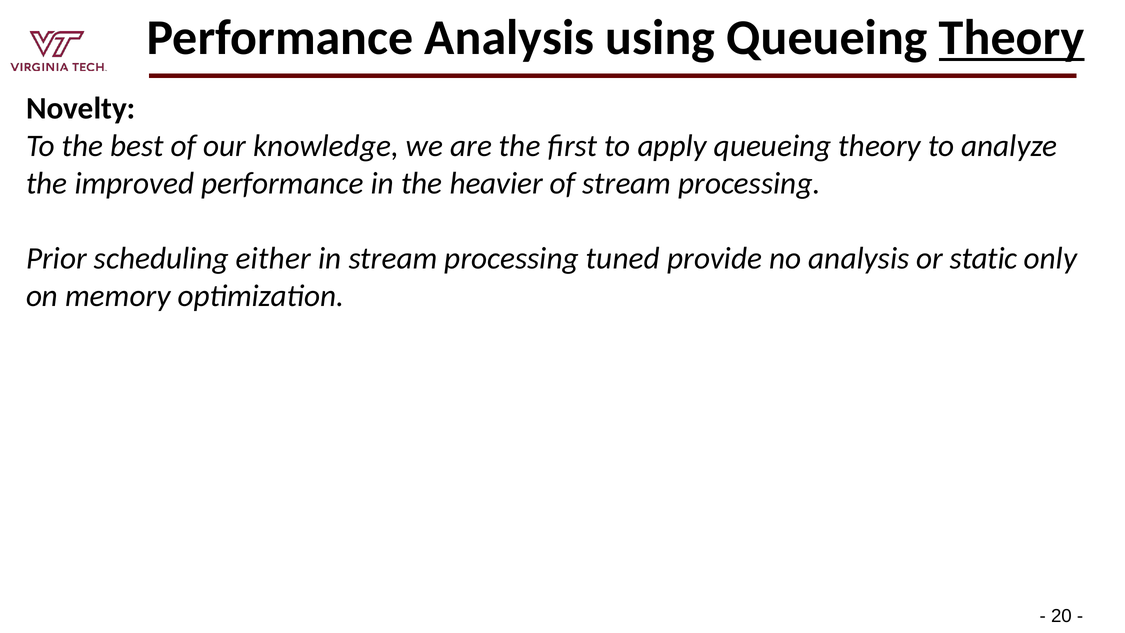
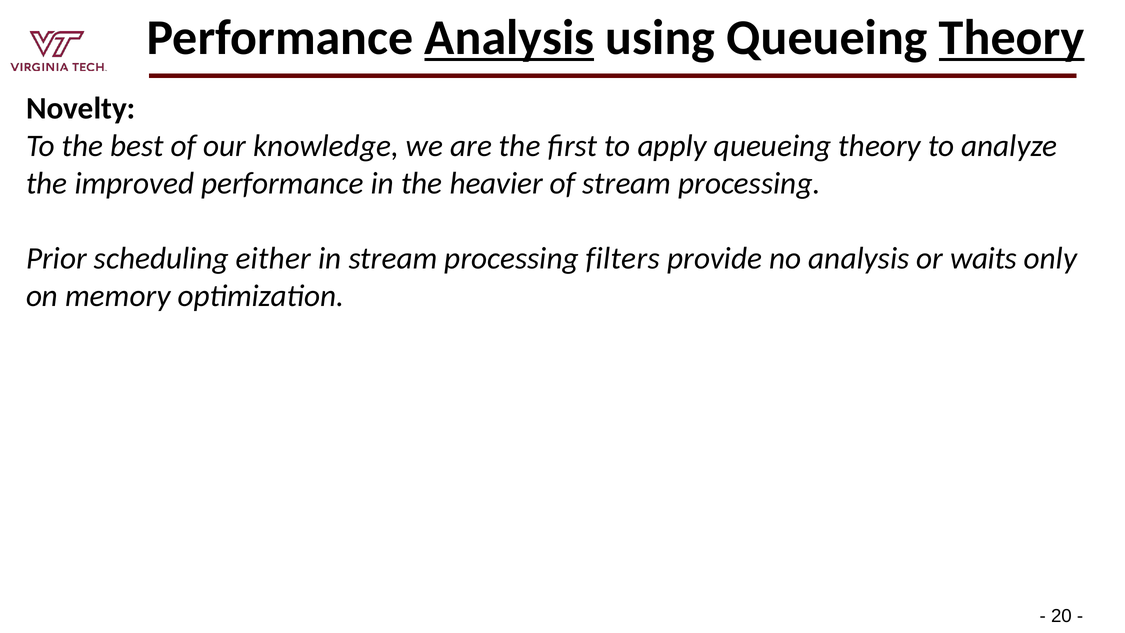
Analysis at (509, 38) underline: none -> present
tuned: tuned -> filters
static: static -> waits
